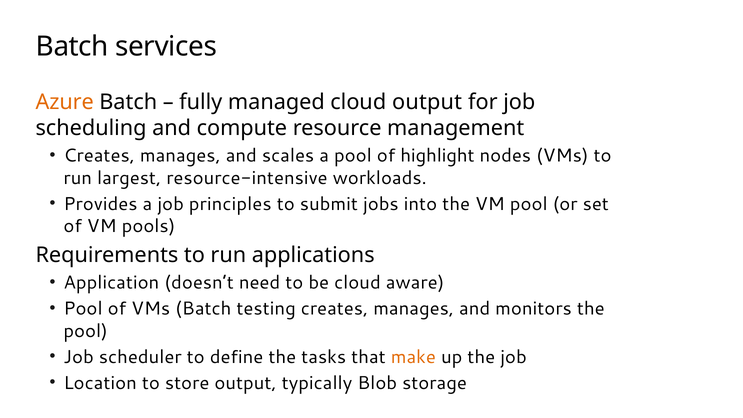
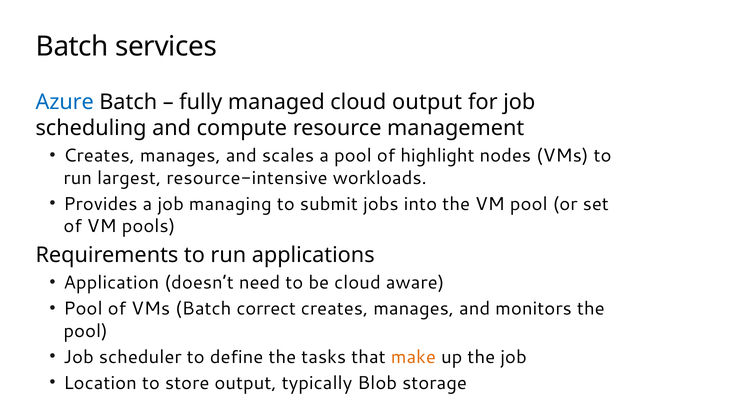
Azure colour: orange -> blue
principles: principles -> managing
testing: testing -> correct
